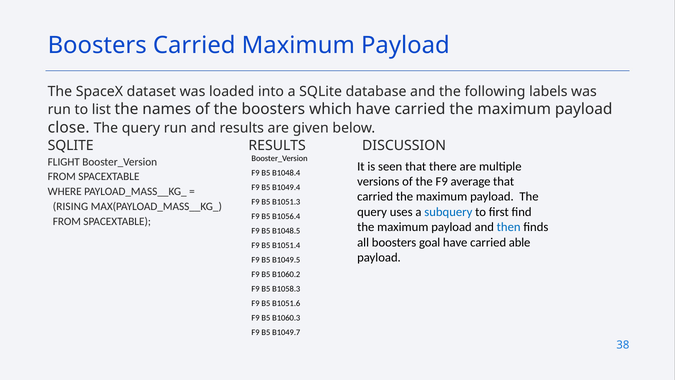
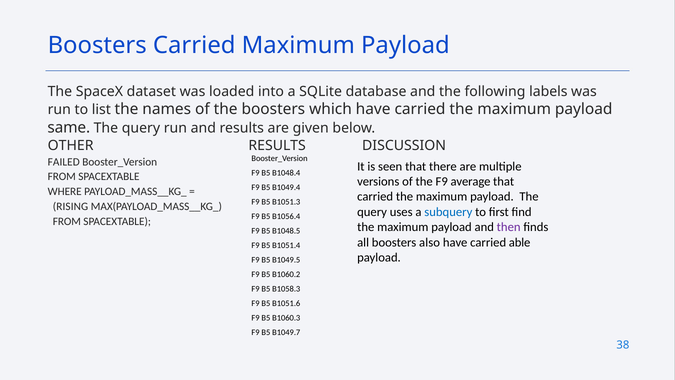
close: close -> same
SQLITE at (71, 145): SQLITE -> OTHER
FLIGHT: FLIGHT -> FAILED
then colour: blue -> purple
goal: goal -> also
